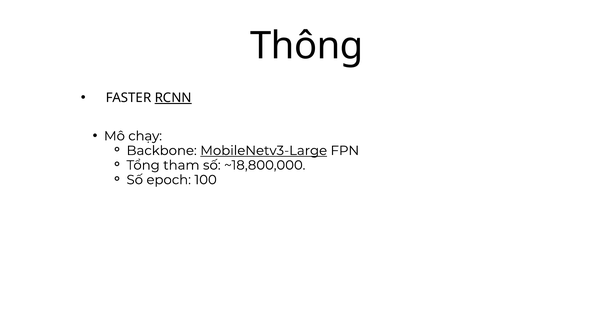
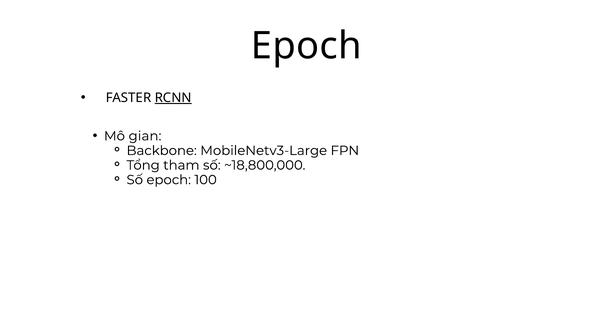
Thông at (307, 46): Thông -> Epoch
chạy: chạy -> gian
MobileNetv3-Large underline: present -> none
